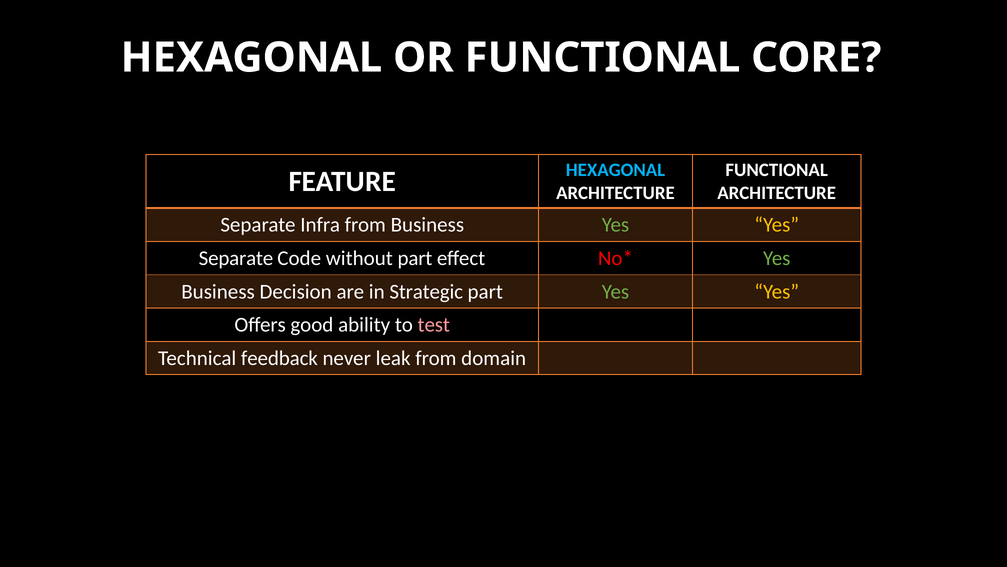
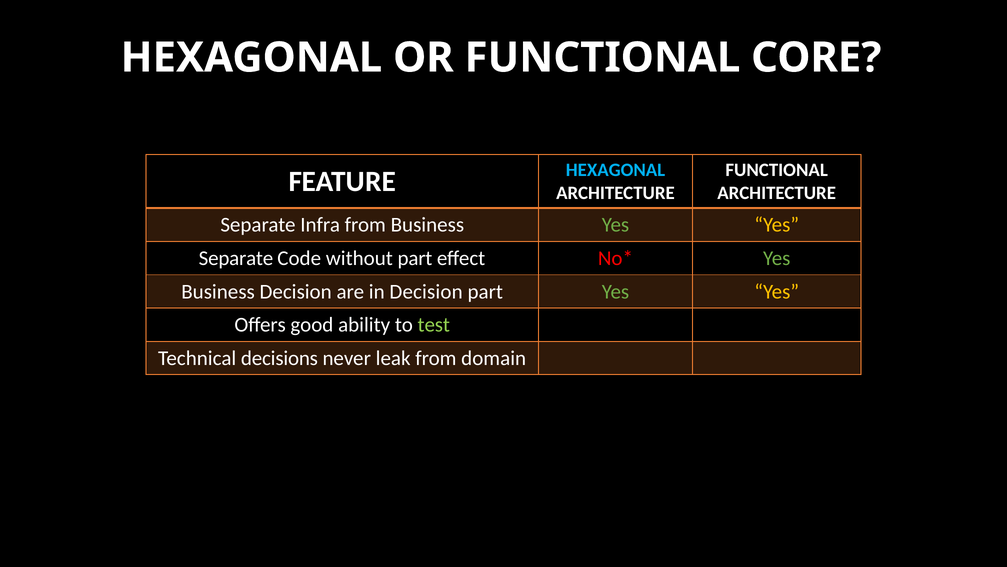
in Strategic: Strategic -> Decision
test colour: pink -> light green
feedback: feedback -> decisions
